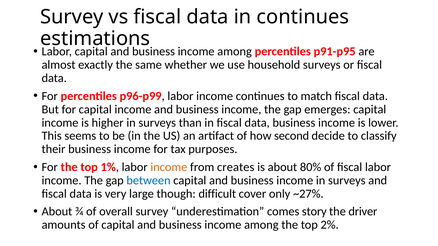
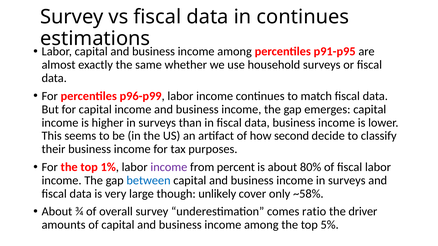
income at (169, 167) colour: orange -> purple
creates: creates -> percent
difficult: difficult -> unlikely
~27%: ~27% -> ~58%
story: story -> ratio
2%: 2% -> 5%
